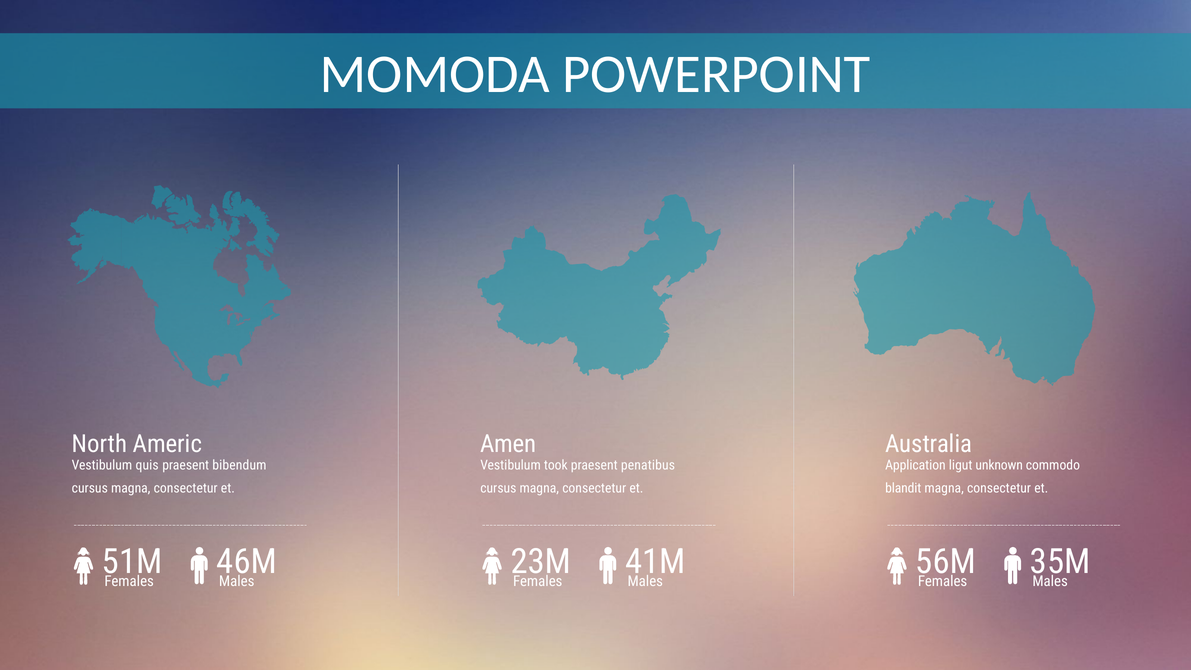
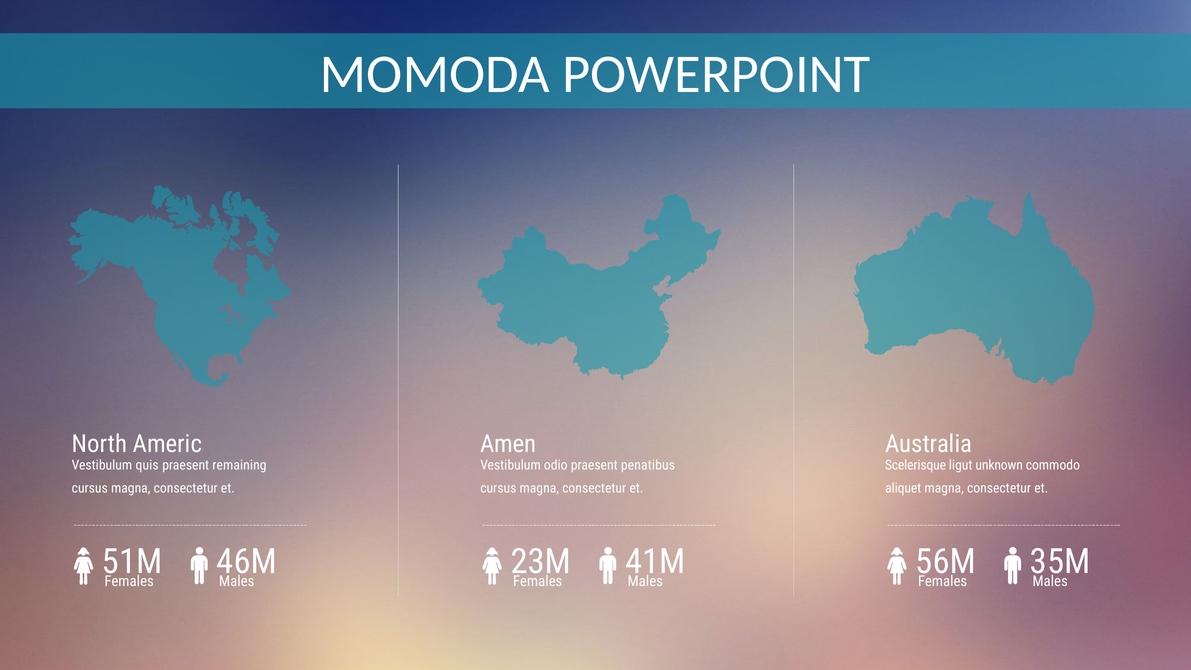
bibendum: bibendum -> remaining
took: took -> odio
Application: Application -> Scelerisque
blandit: blandit -> aliquet
